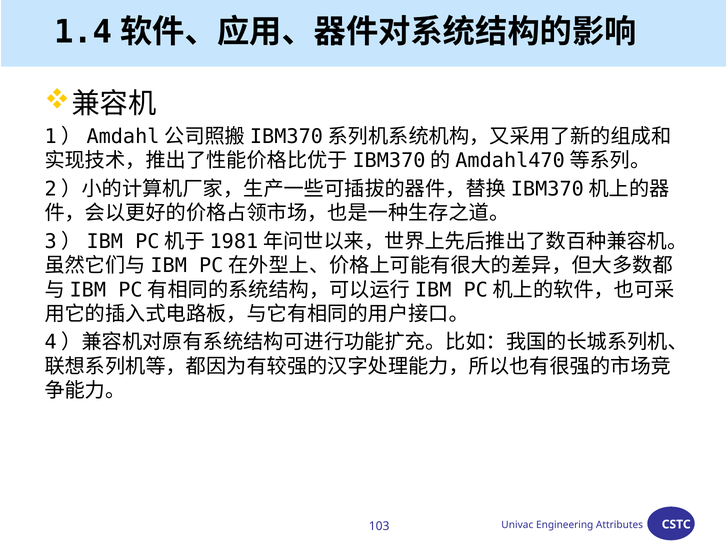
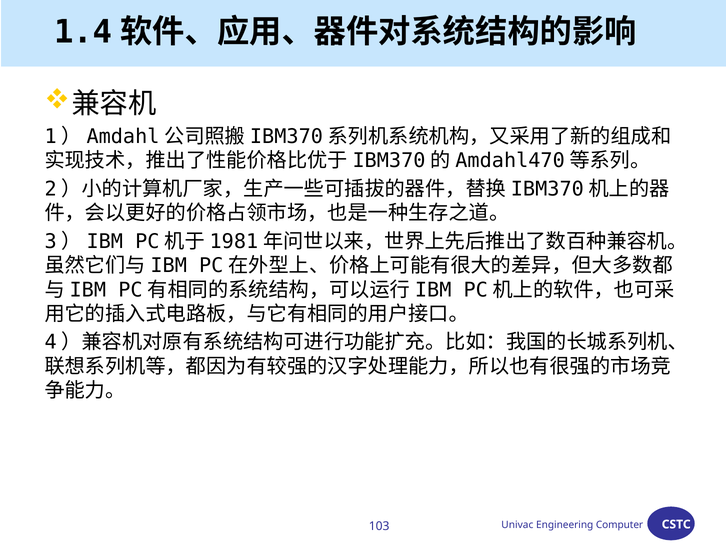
Attributes: Attributes -> Computer
